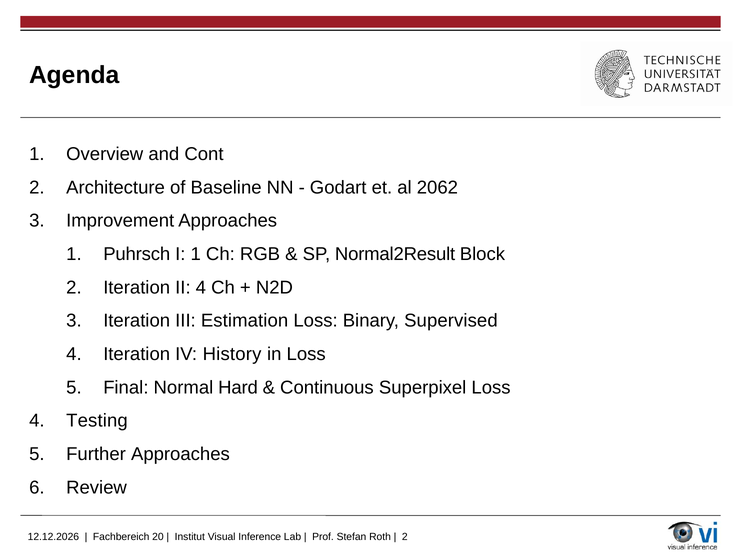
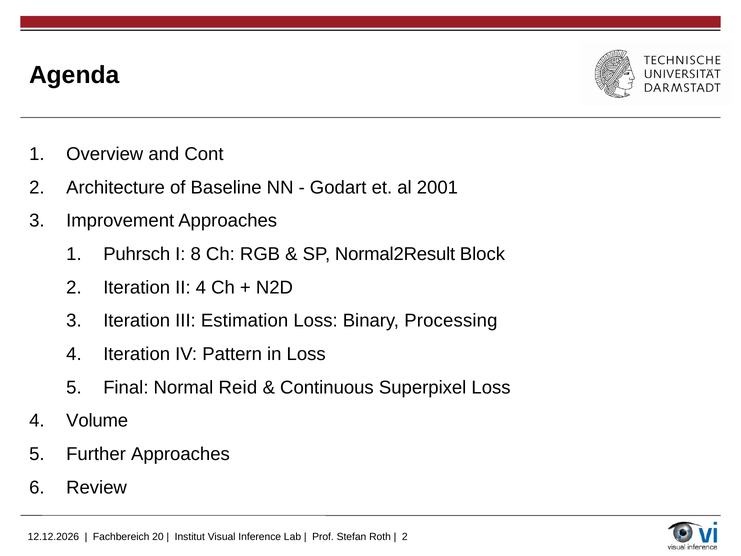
2062: 2062 -> 2001
I 1: 1 -> 8
Supervised: Supervised -> Processing
History: History -> Pattern
Hard: Hard -> Reid
Testing: Testing -> Volume
